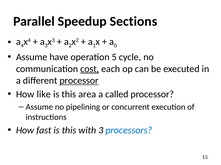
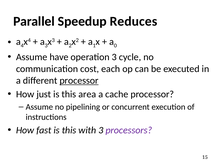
Sections: Sections -> Reduces
operation 5: 5 -> 3
cost underline: present -> none
like: like -> just
called: called -> cache
processors colour: blue -> purple
